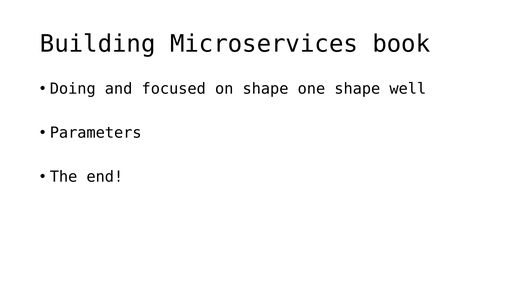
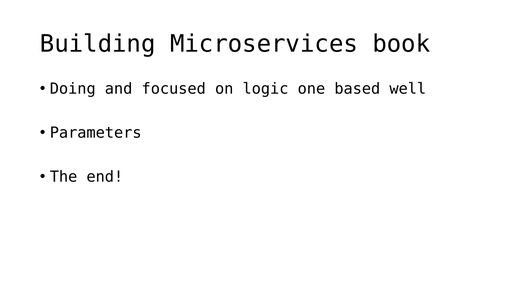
on shape: shape -> logic
one shape: shape -> based
